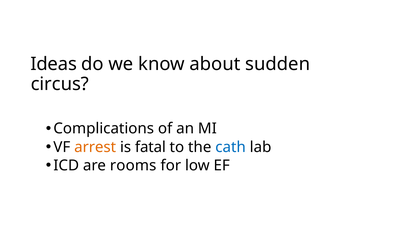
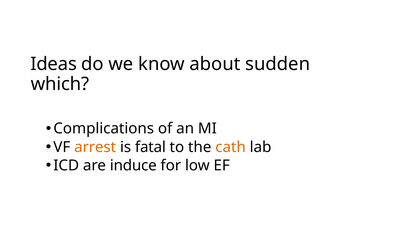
circus: circus -> which
cath colour: blue -> orange
rooms: rooms -> induce
